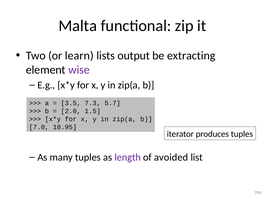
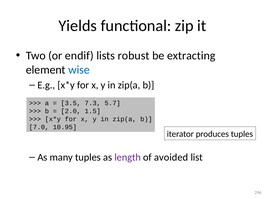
Malta: Malta -> Yields
learn: learn -> endif
output: output -> robust
wise colour: purple -> blue
